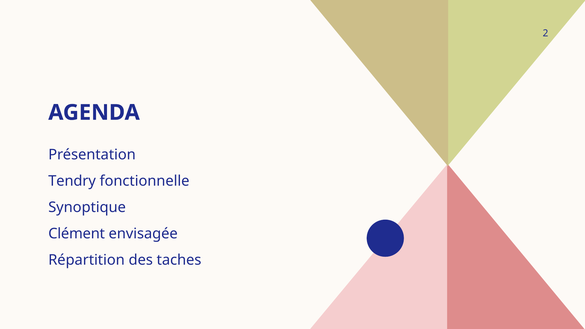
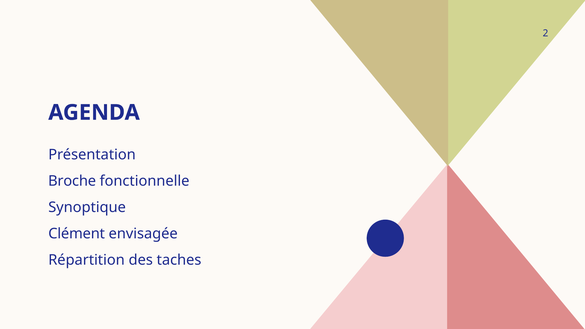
Tendry: Tendry -> Broche
